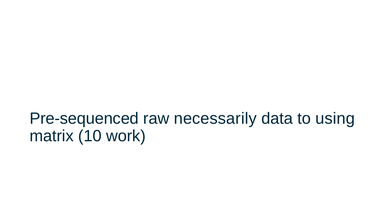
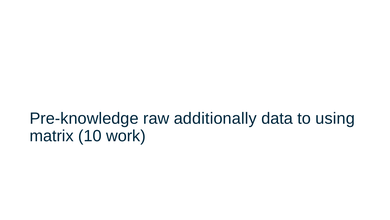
Pre-sequenced: Pre-sequenced -> Pre-knowledge
necessarily: necessarily -> additionally
